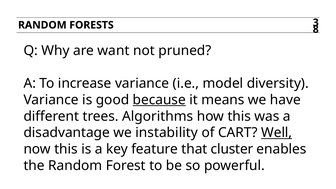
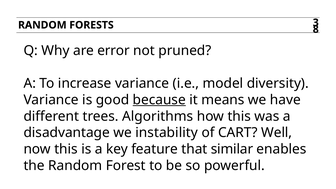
want: want -> error
Well underline: present -> none
cluster: cluster -> similar
